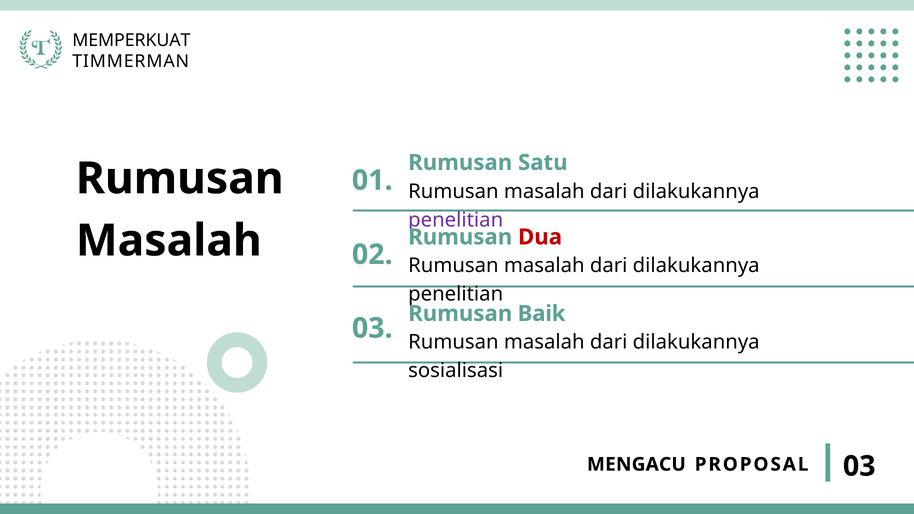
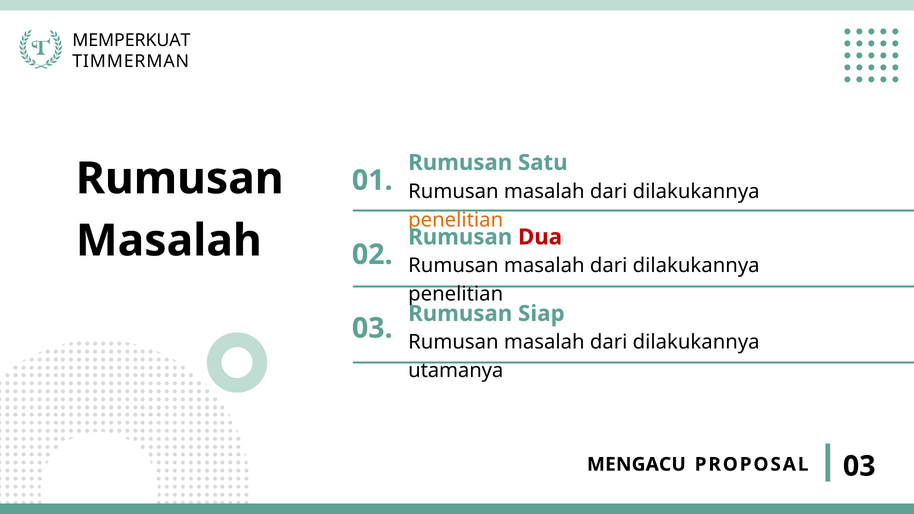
penelitian at (456, 220) colour: purple -> orange
Baik: Baik -> Siap
sosialisasi: sosialisasi -> utamanya
